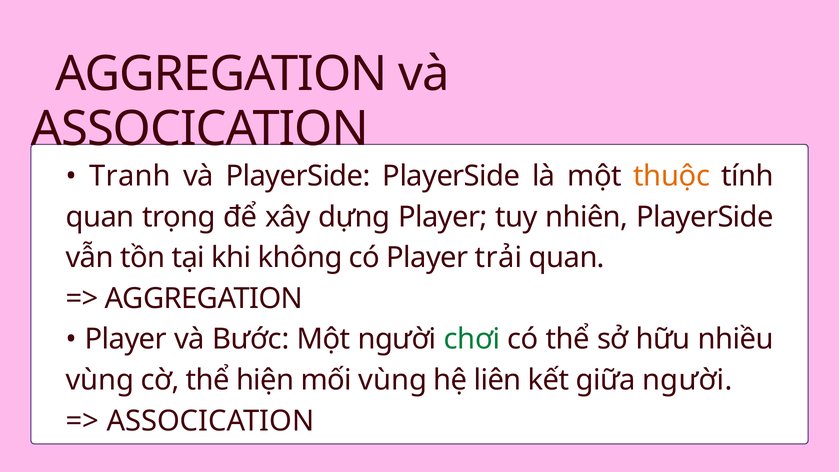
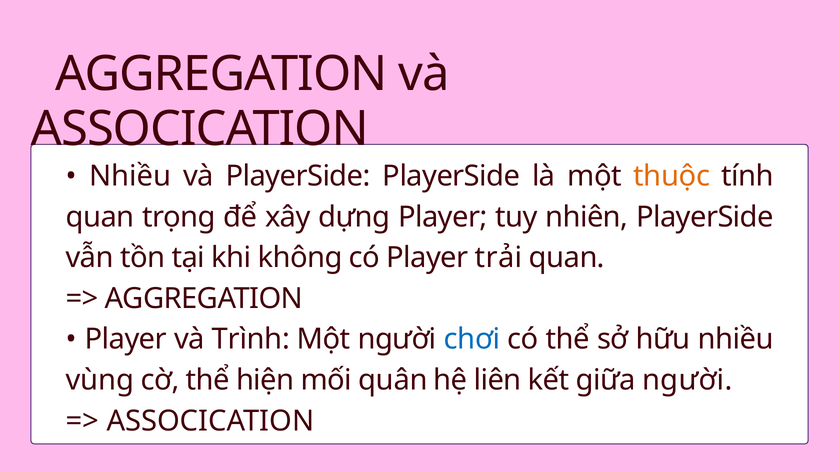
Tranh at (130, 176): Tranh -> Nhiều
Bước: Bước -> Trình
chơi colour: green -> blue
mối vùng: vùng -> quân
